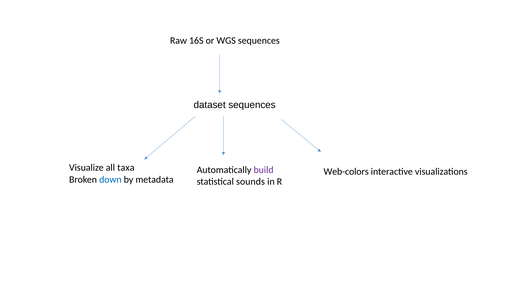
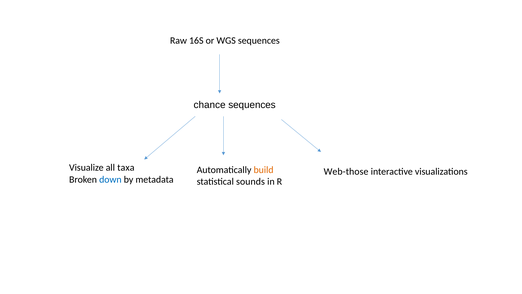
dataset: dataset -> chance
build colour: purple -> orange
Web-colors: Web-colors -> Web-those
